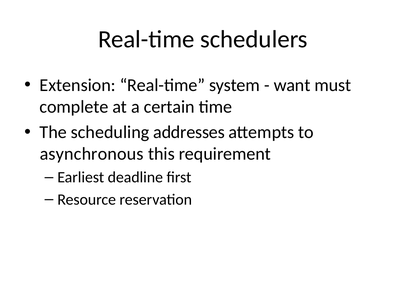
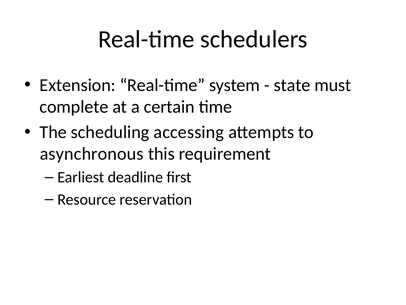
want: want -> state
addresses: addresses -> accessing
